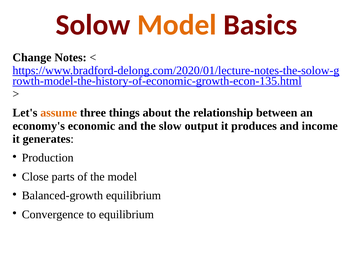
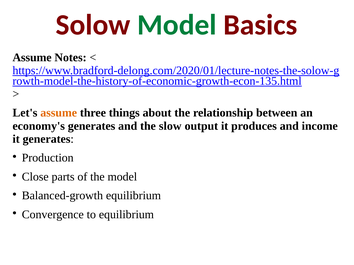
Model at (177, 25) colour: orange -> green
Change at (32, 58): Change -> Assume
economy's economic: economic -> generates
